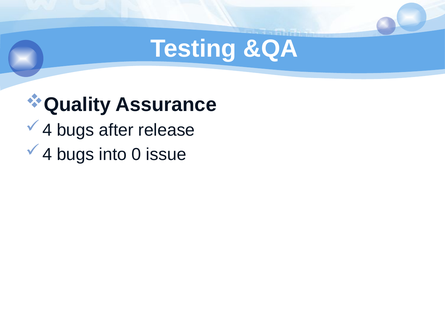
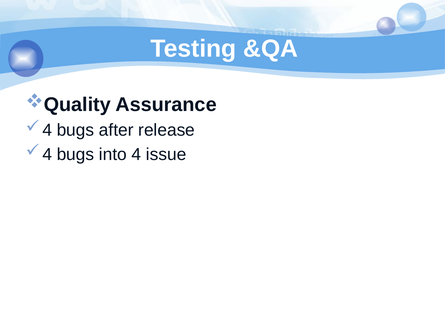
0: 0 -> 4
